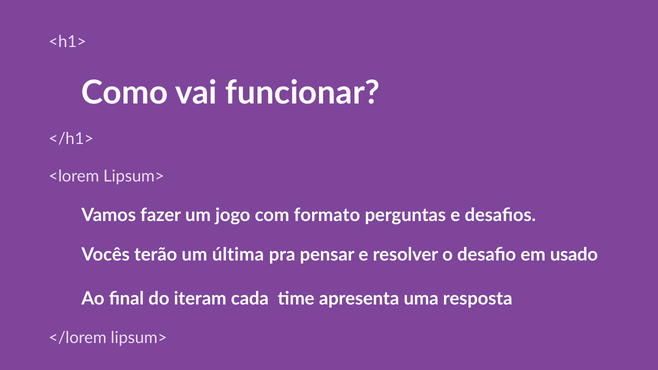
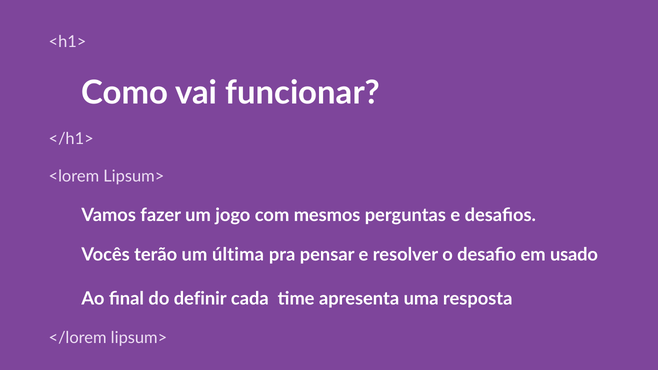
formato: formato -> mesmos
iteram: iteram -> definir
